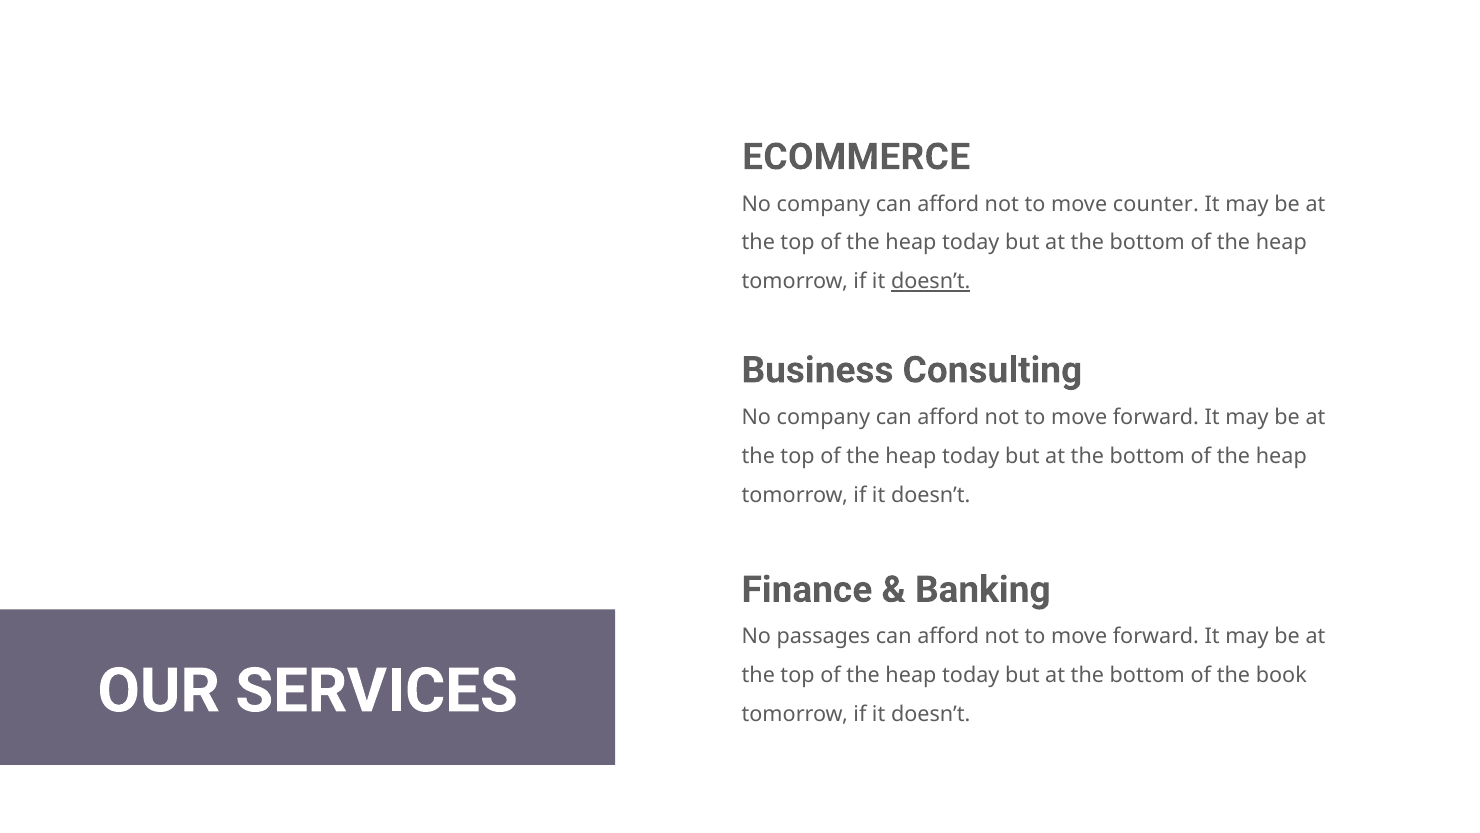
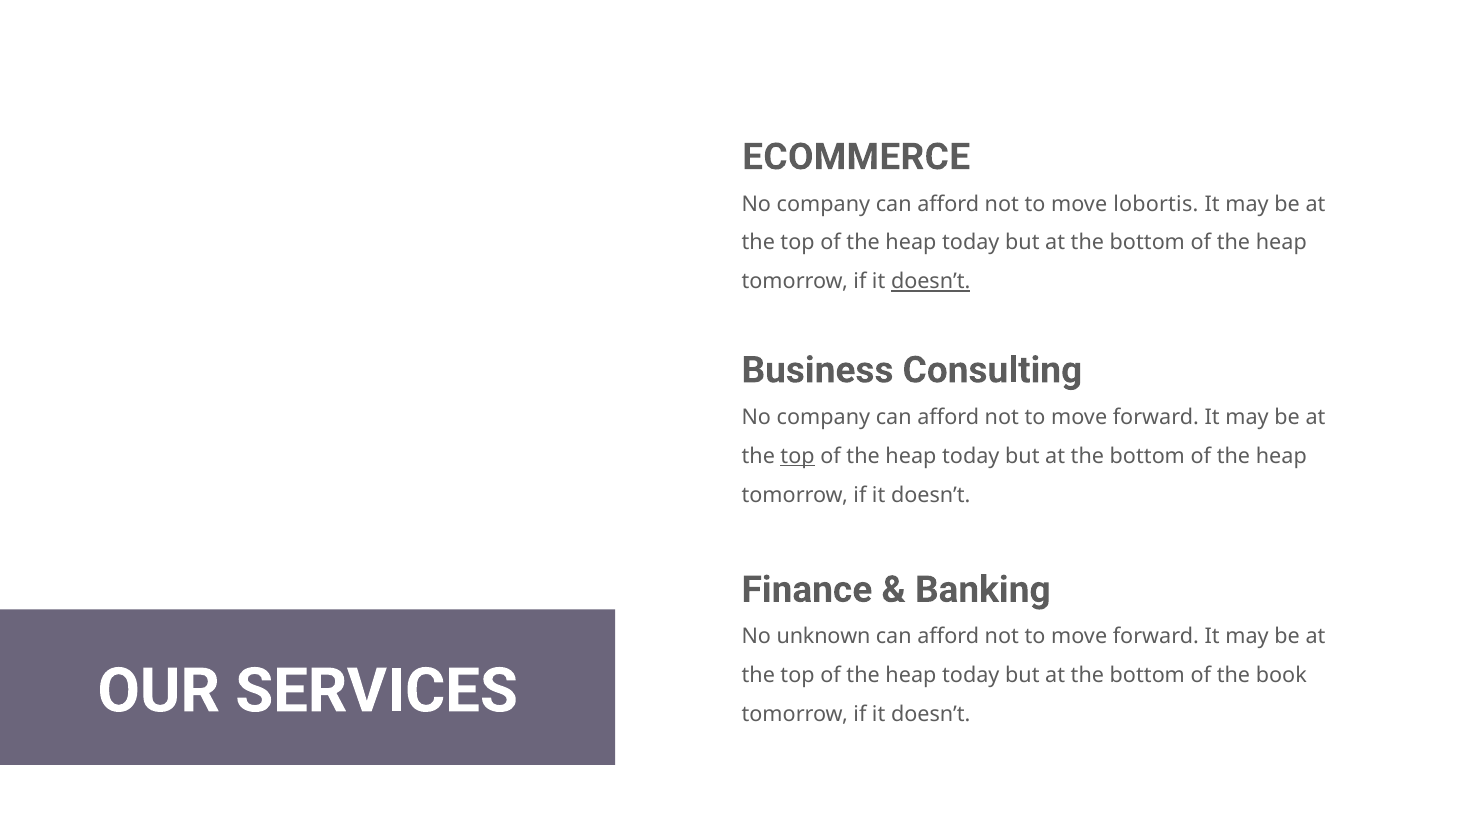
counter: counter -> lobortis
top at (798, 456) underline: none -> present
passages: passages -> unknown
